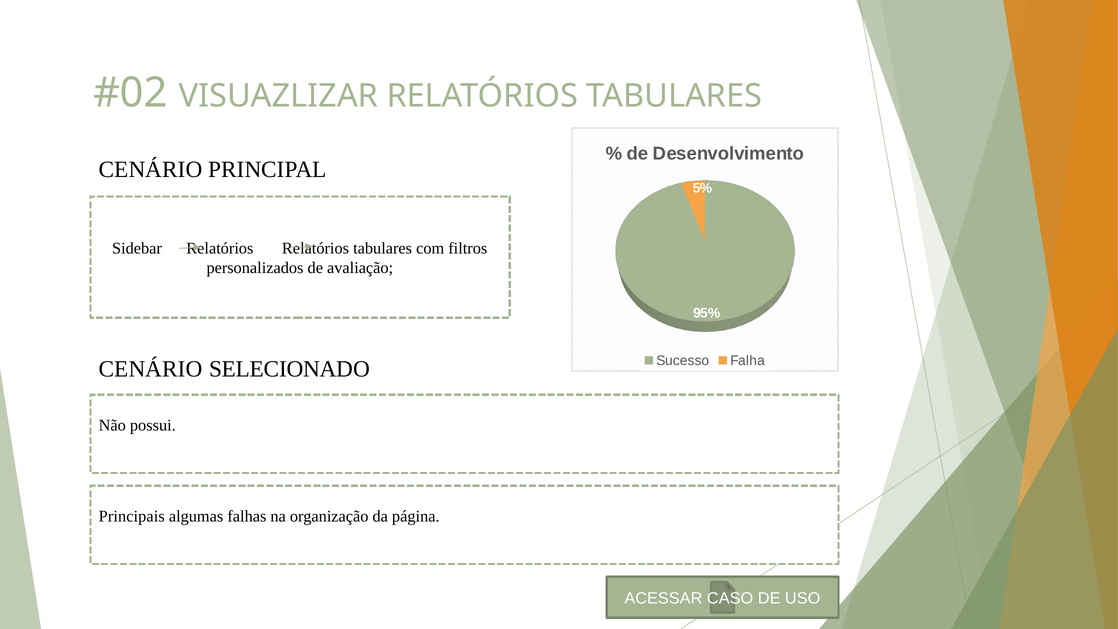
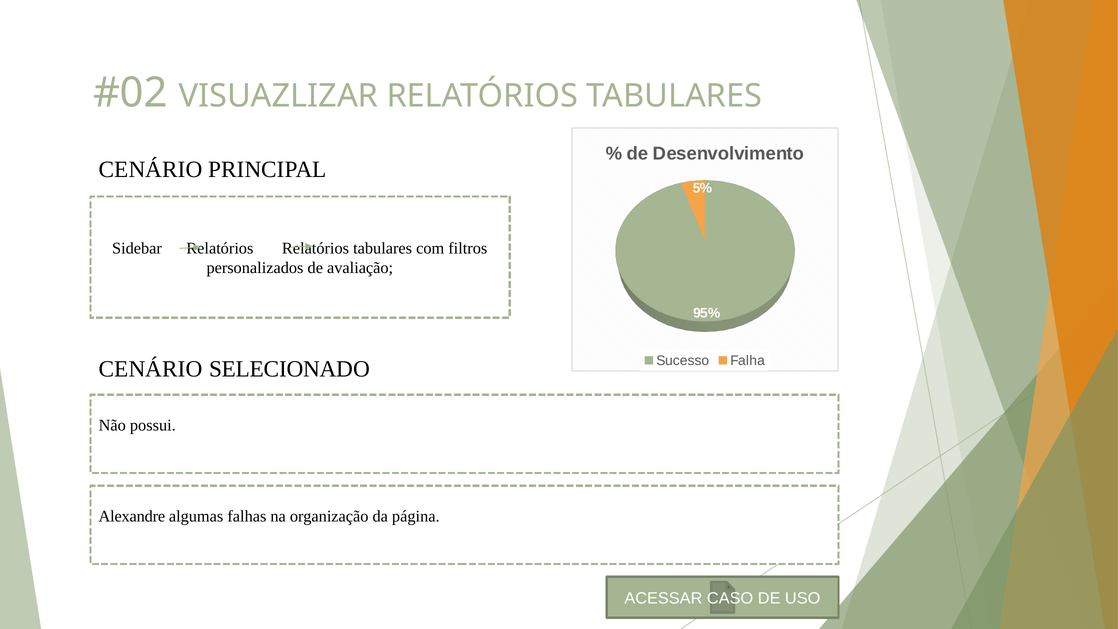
Principais: Principais -> Alexandre
